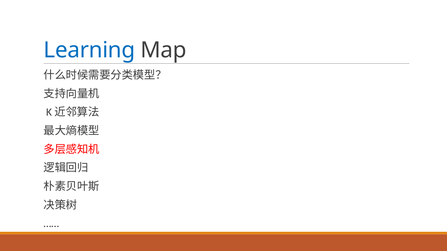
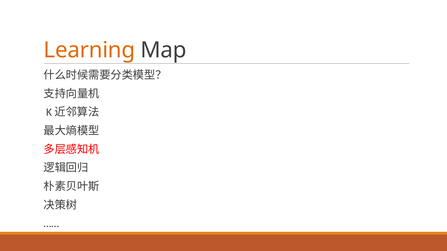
Learning colour: blue -> orange
